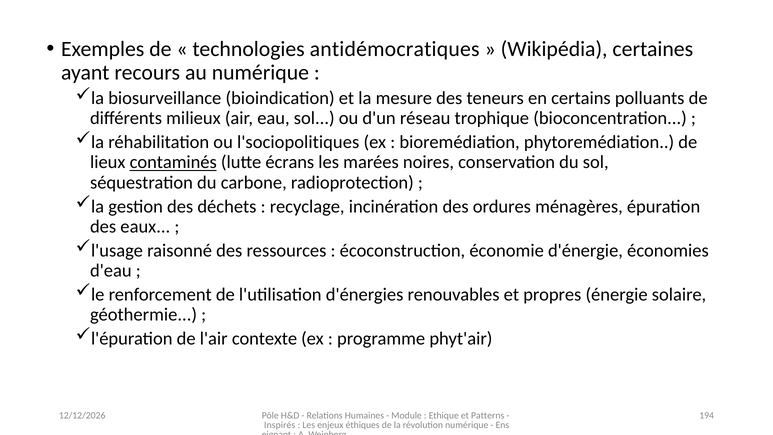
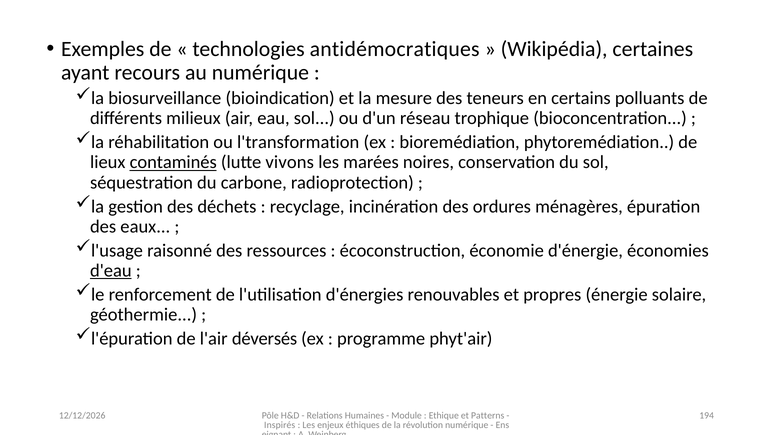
l'sociopolitiques: l'sociopolitiques -> l'transformation
écrans: écrans -> vivons
d'eau underline: none -> present
contexte: contexte -> déversés
